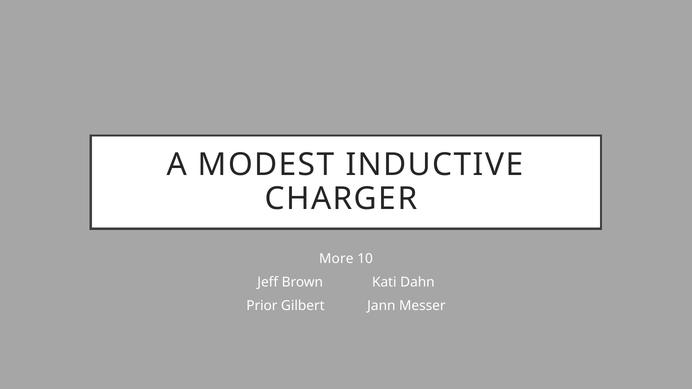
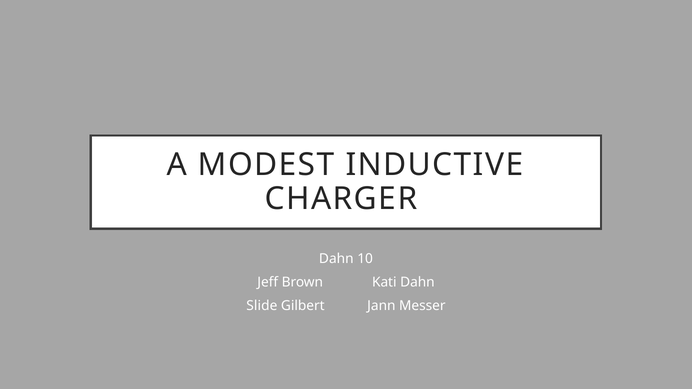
More at (336, 259): More -> Dahn
Prior: Prior -> Slide
